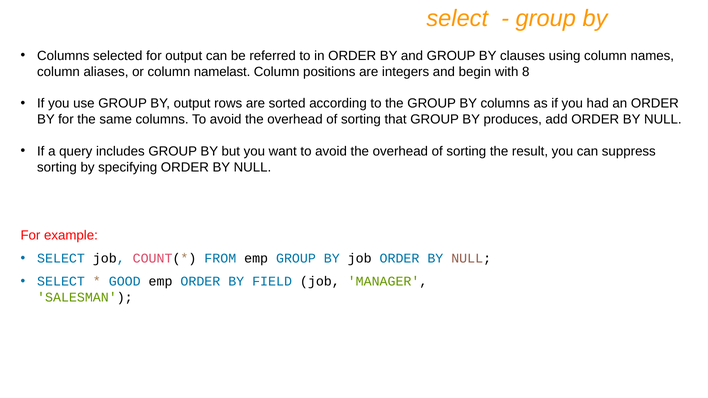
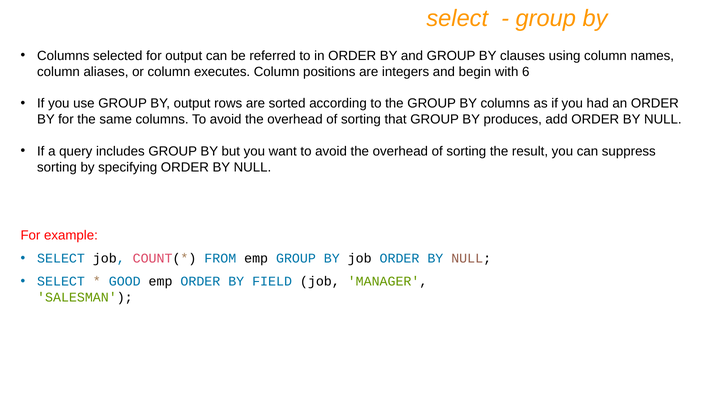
namelast: namelast -> executes
8: 8 -> 6
